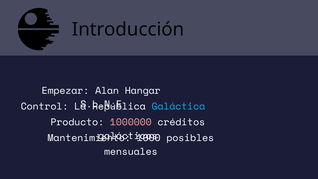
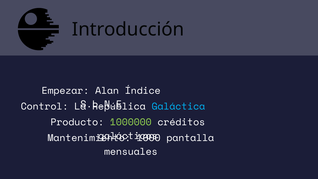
Hangar: Hangar -> Índice
1000000 colour: pink -> light green
posibles: posibles -> pantalla
